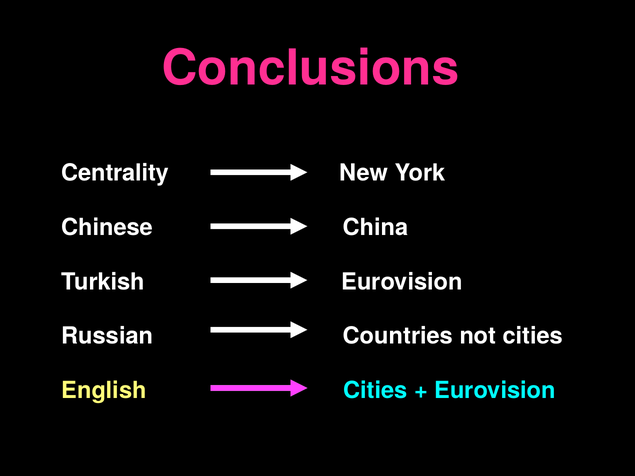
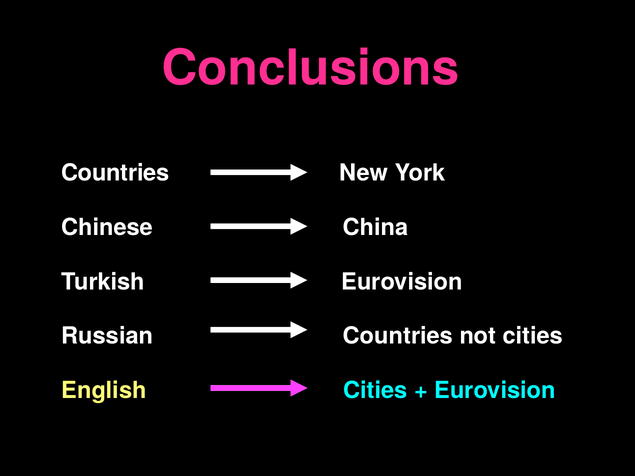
Centrality at (115, 173): Centrality -> Countries
